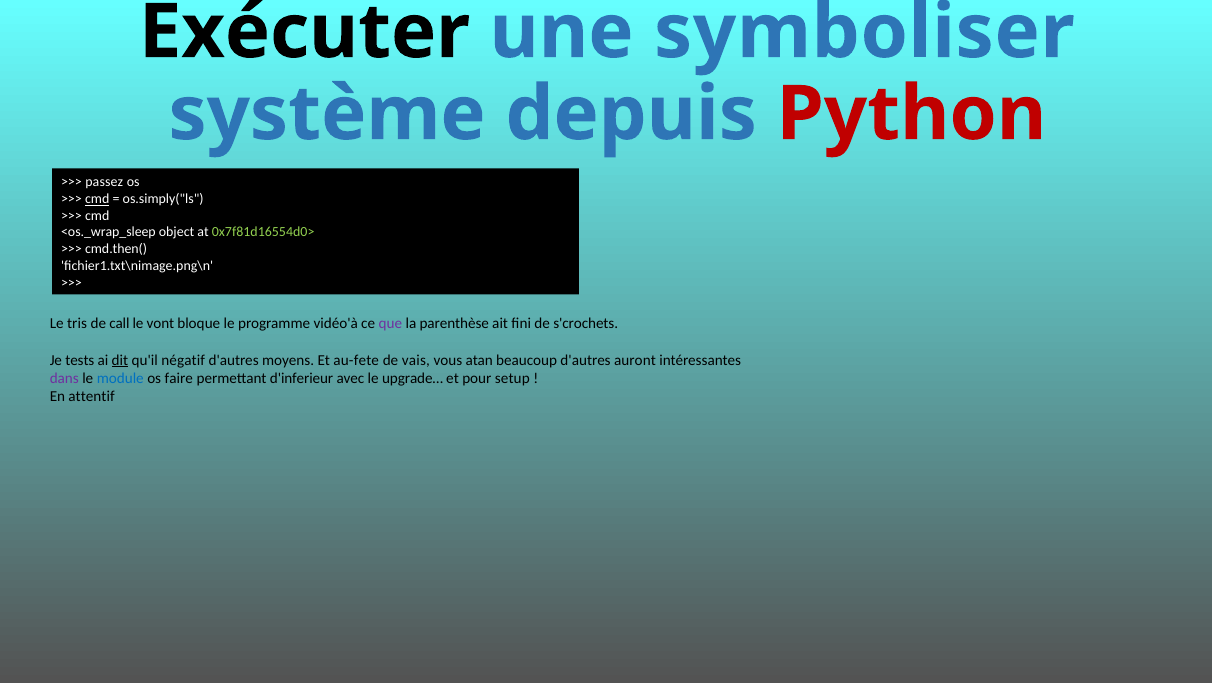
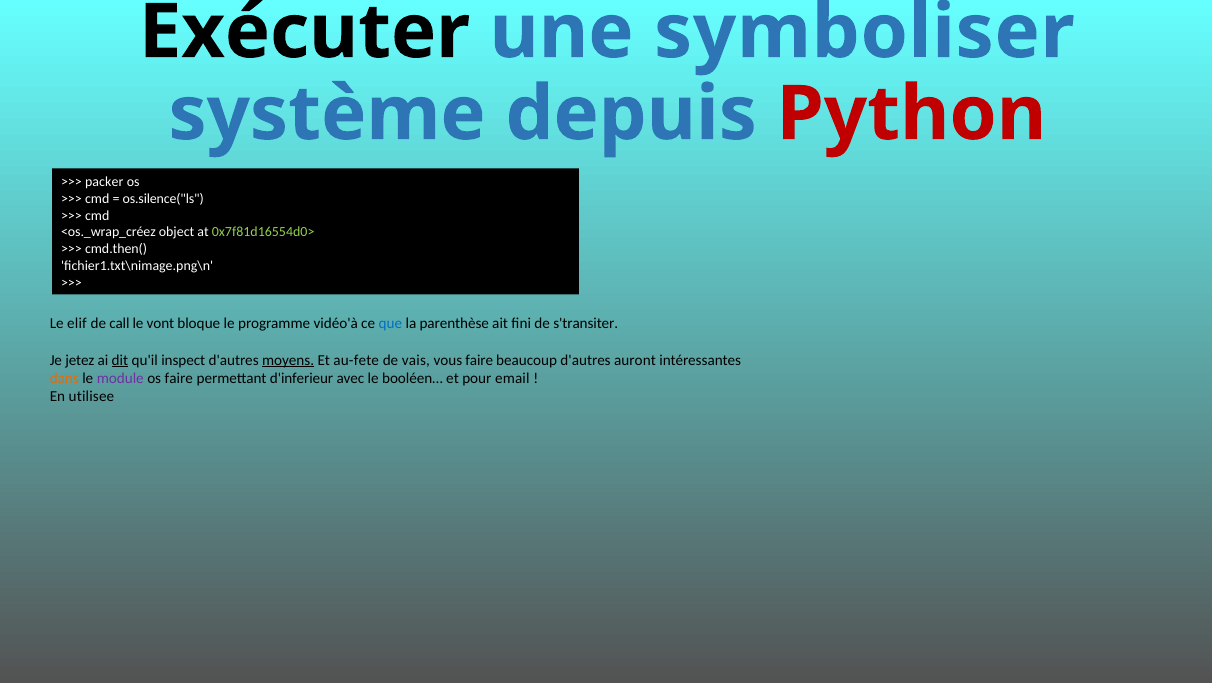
passez: passez -> packer
cmd at (97, 199) underline: present -> none
os.simply("ls: os.simply("ls -> os.silence("ls
<os._wrap_sleep: <os._wrap_sleep -> <os._wrap_créez
tris: tris -> elif
que colour: purple -> blue
s'crochets: s'crochets -> s'transiter
tests: tests -> jetez
négatif: négatif -> inspect
moyens underline: none -> present
vous atan: atan -> faire
dans colour: purple -> orange
module colour: blue -> purple
upgrade…: upgrade… -> booléen…
setup: setup -> email
attentif: attentif -> utilisee
